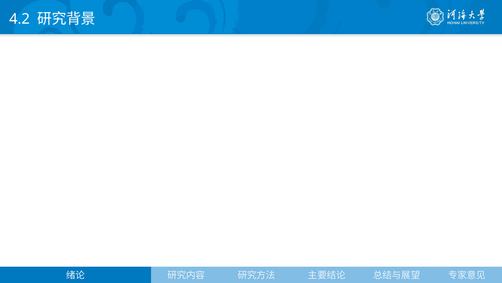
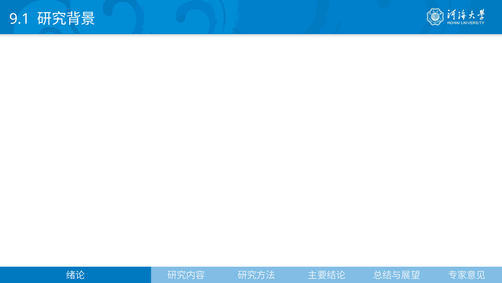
4.2: 4.2 -> 9.1
